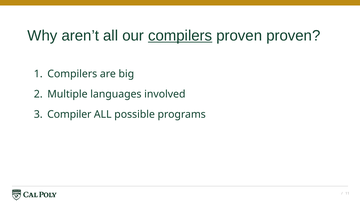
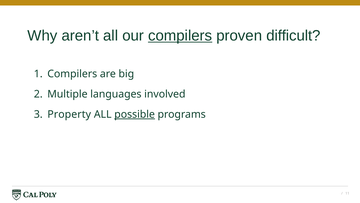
proven proven: proven -> difficult
Compiler: Compiler -> Property
possible underline: none -> present
